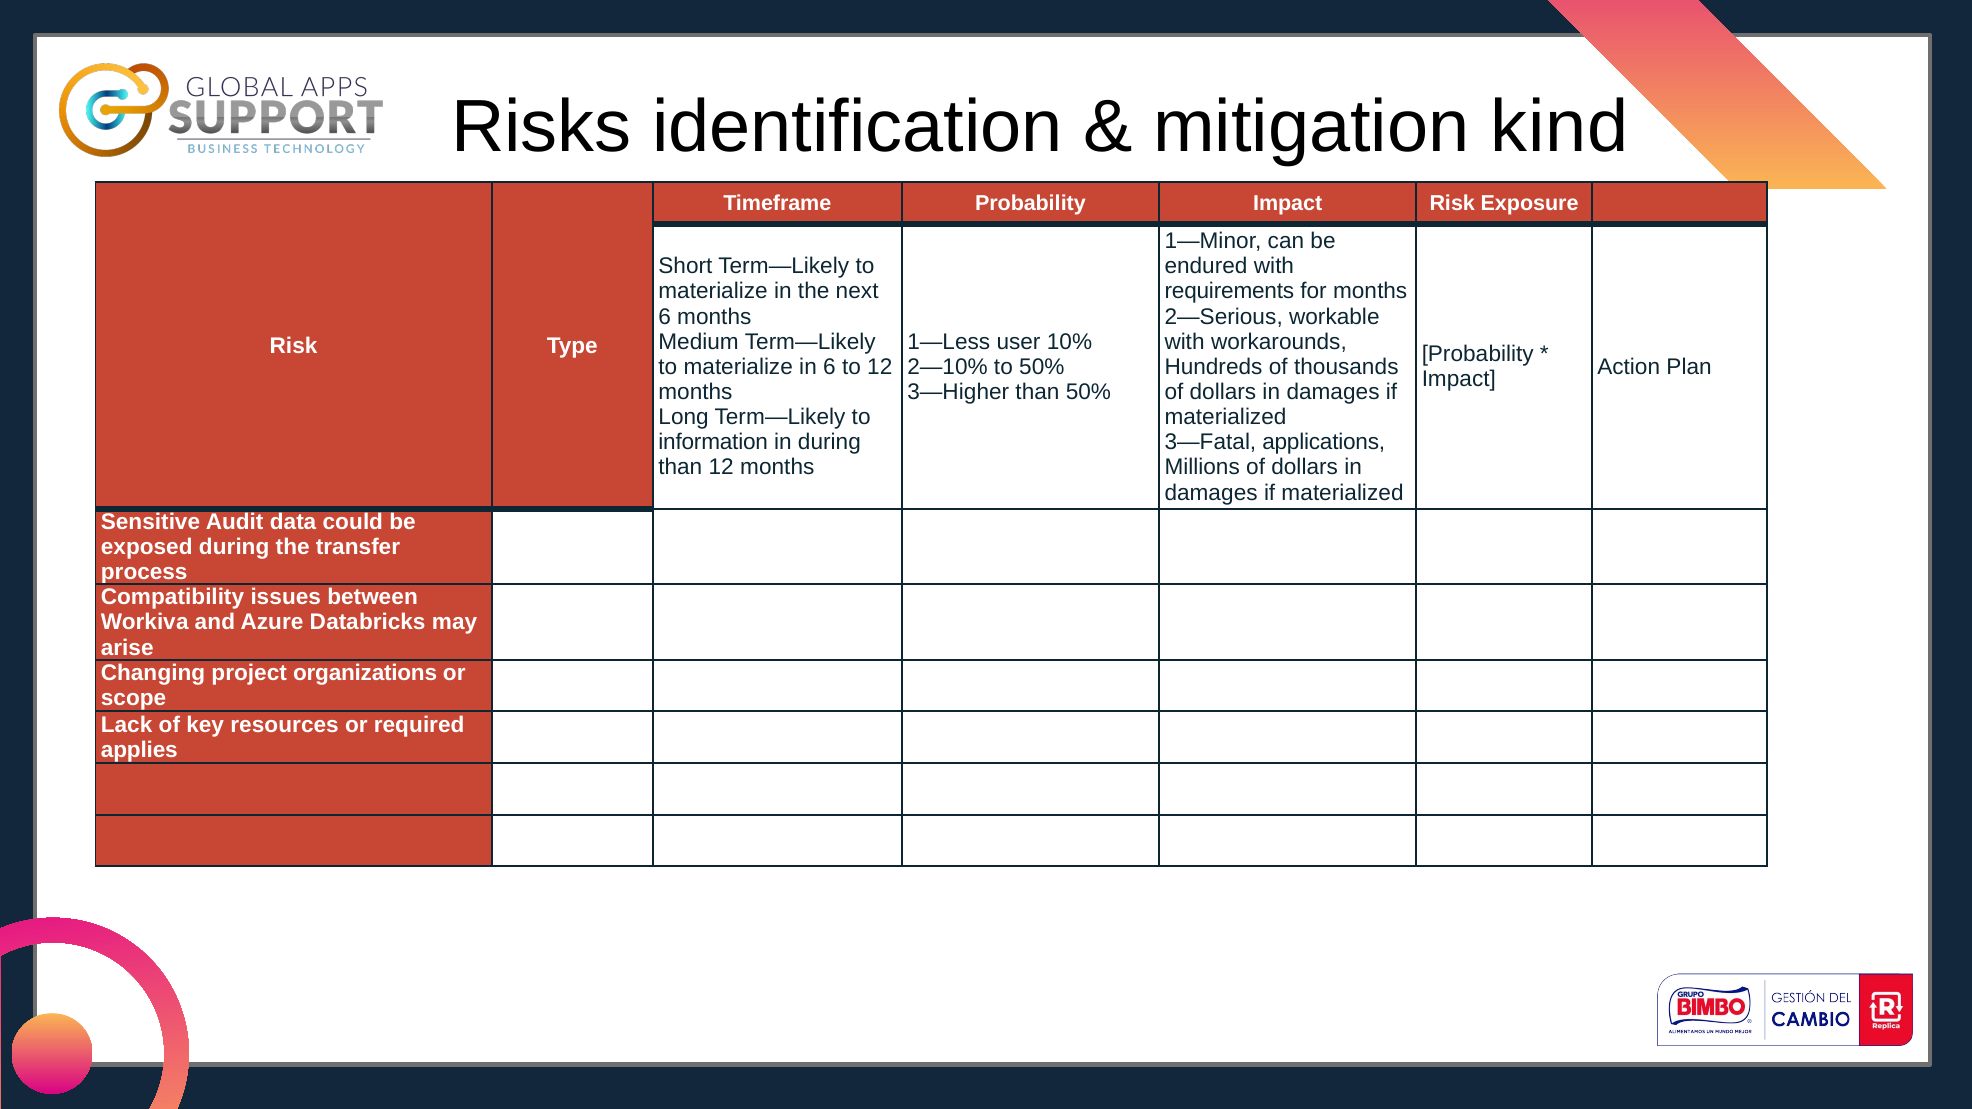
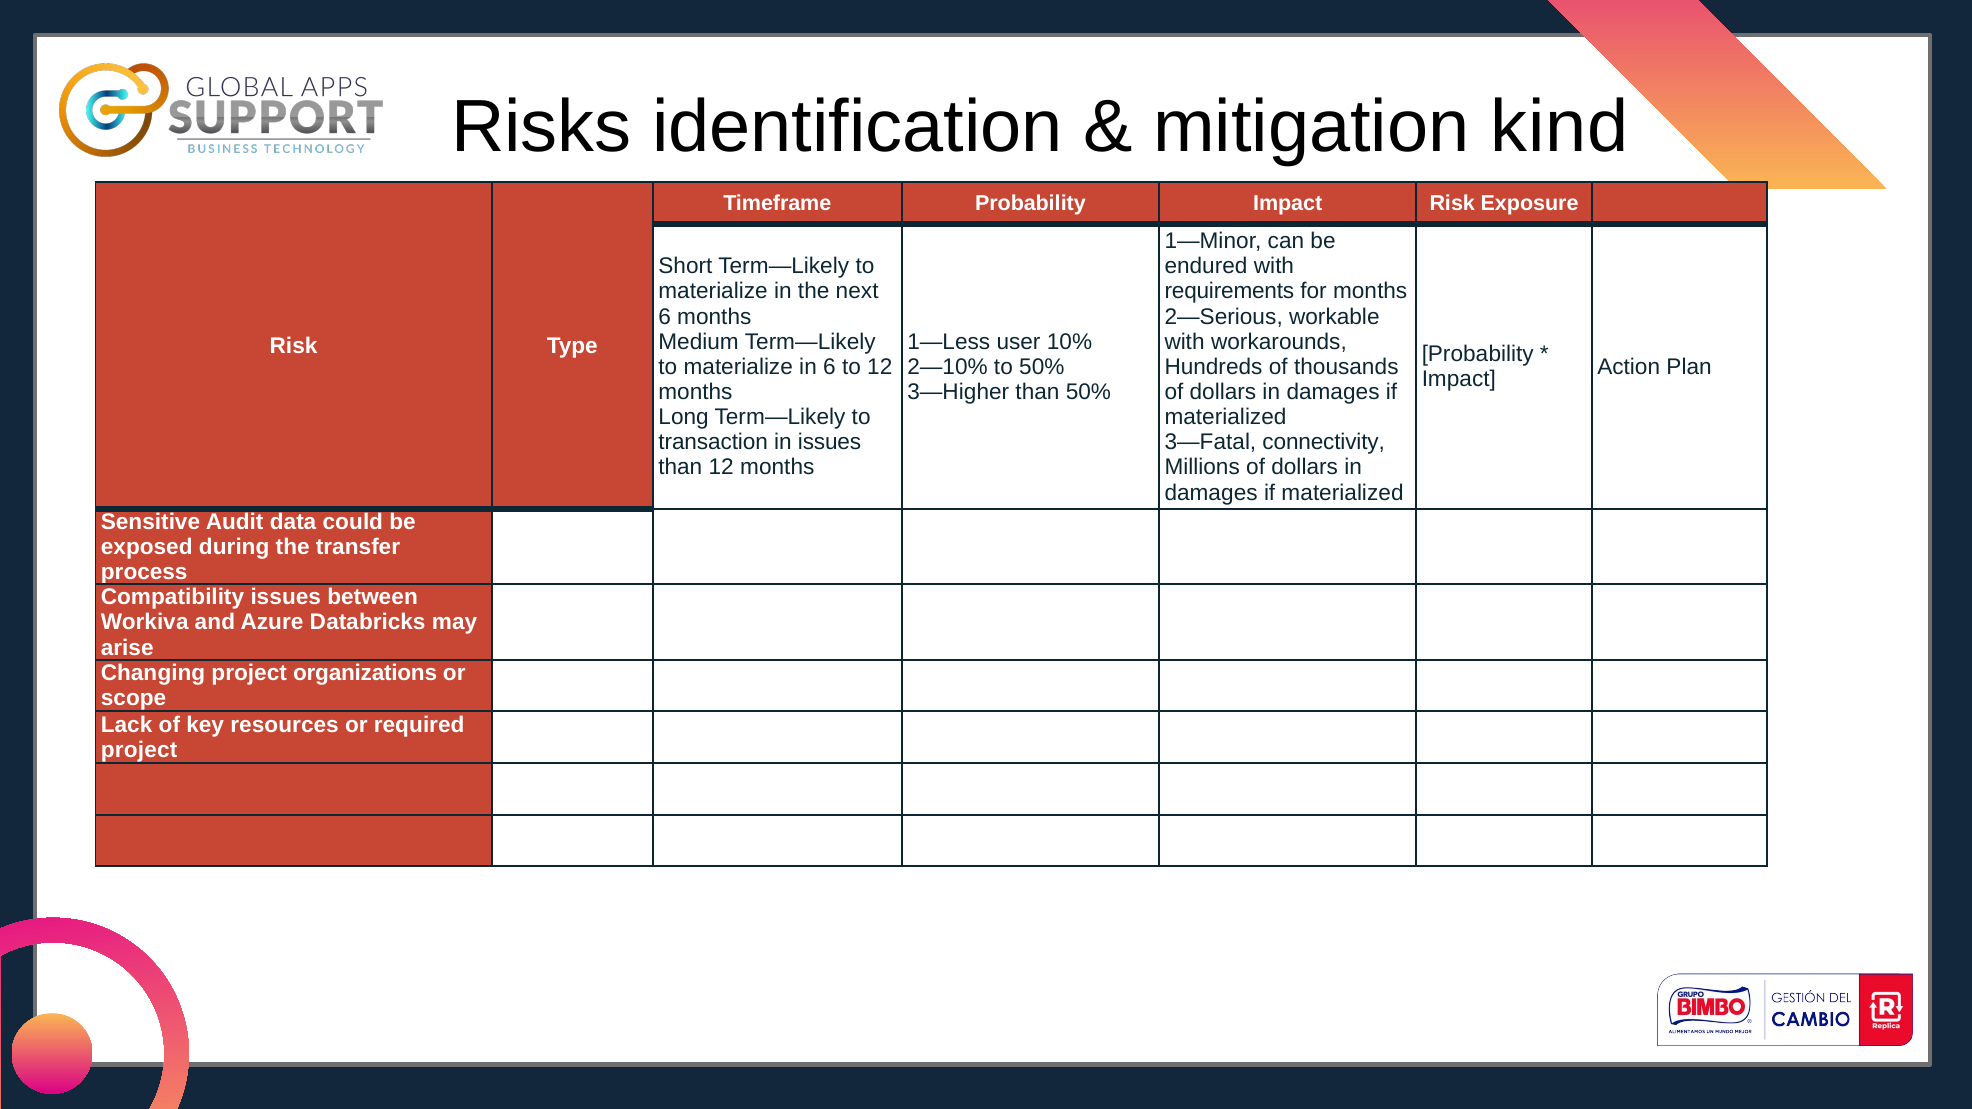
information: information -> transaction
in during: during -> issues
applications: applications -> connectivity
applies at (139, 750): applies -> project
